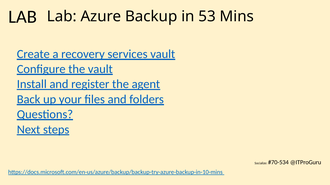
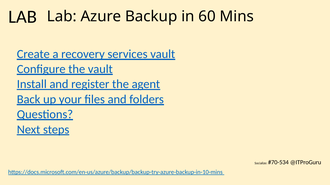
53: 53 -> 60
